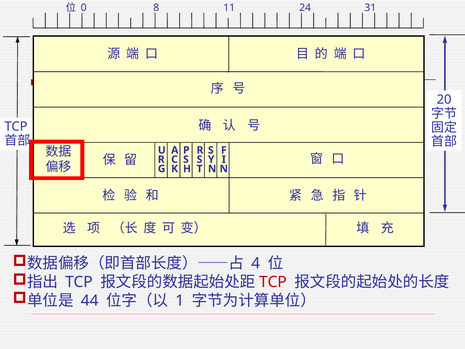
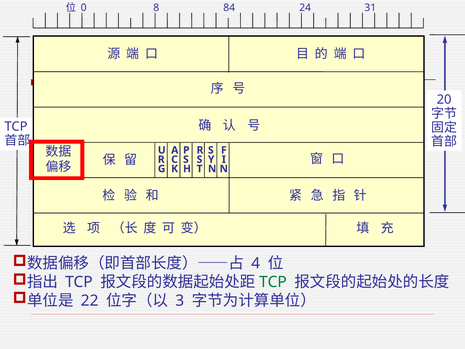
11: 11 -> 84
TCP at (273, 282) colour: red -> green
44: 44 -> 22
1: 1 -> 3
